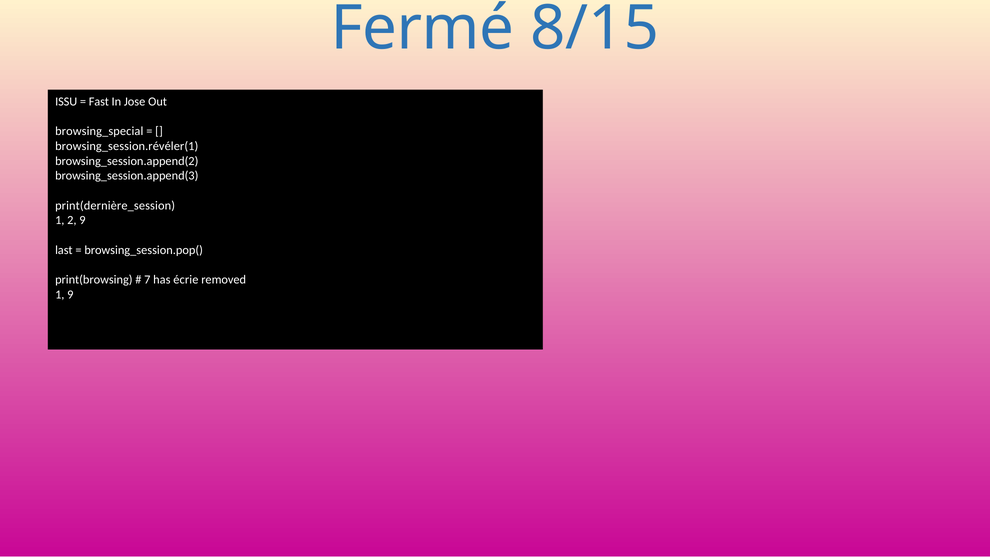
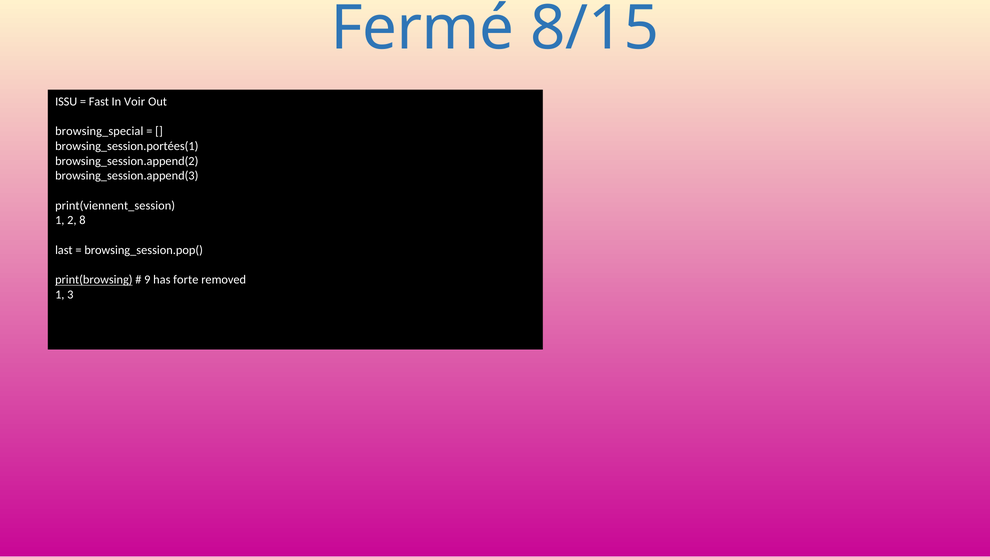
Jose: Jose -> Voir
browsing_session.révéler(1: browsing_session.révéler(1 -> browsing_session.portées(1
print(dernière_session: print(dernière_session -> print(viennent_session
2 9: 9 -> 8
print(browsing underline: none -> present
7: 7 -> 9
écrie: écrie -> forte
1 9: 9 -> 3
